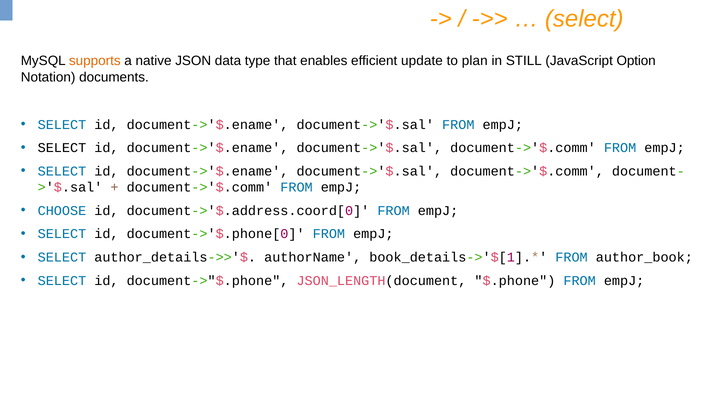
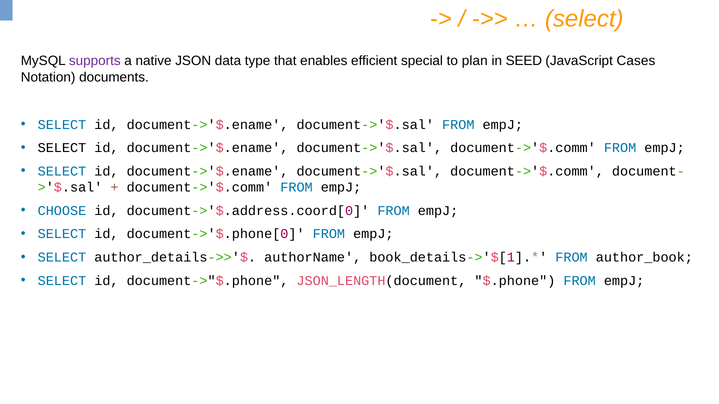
supports colour: orange -> purple
update: update -> special
STILL: STILL -> SEED
Option: Option -> Cases
